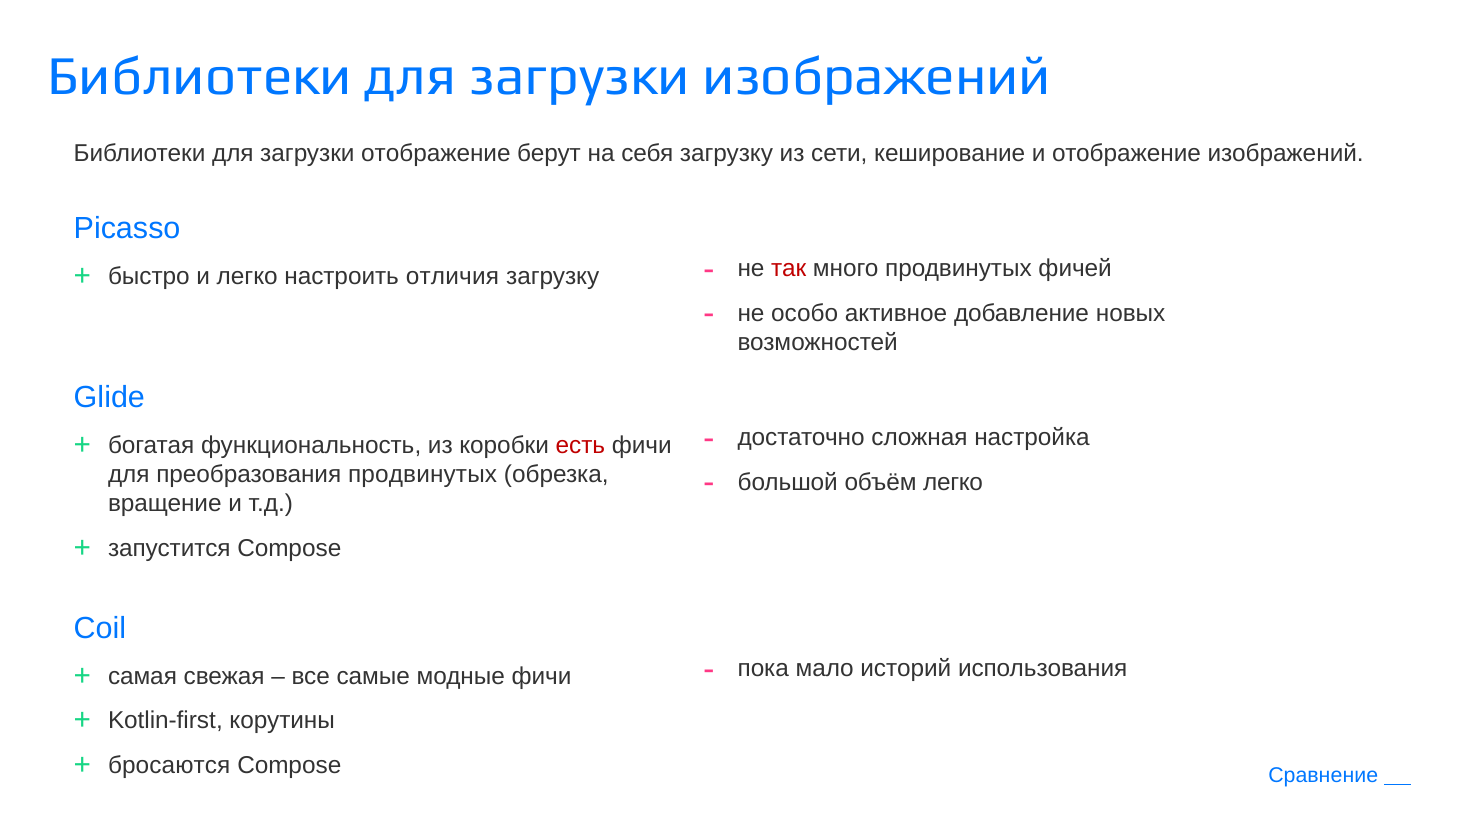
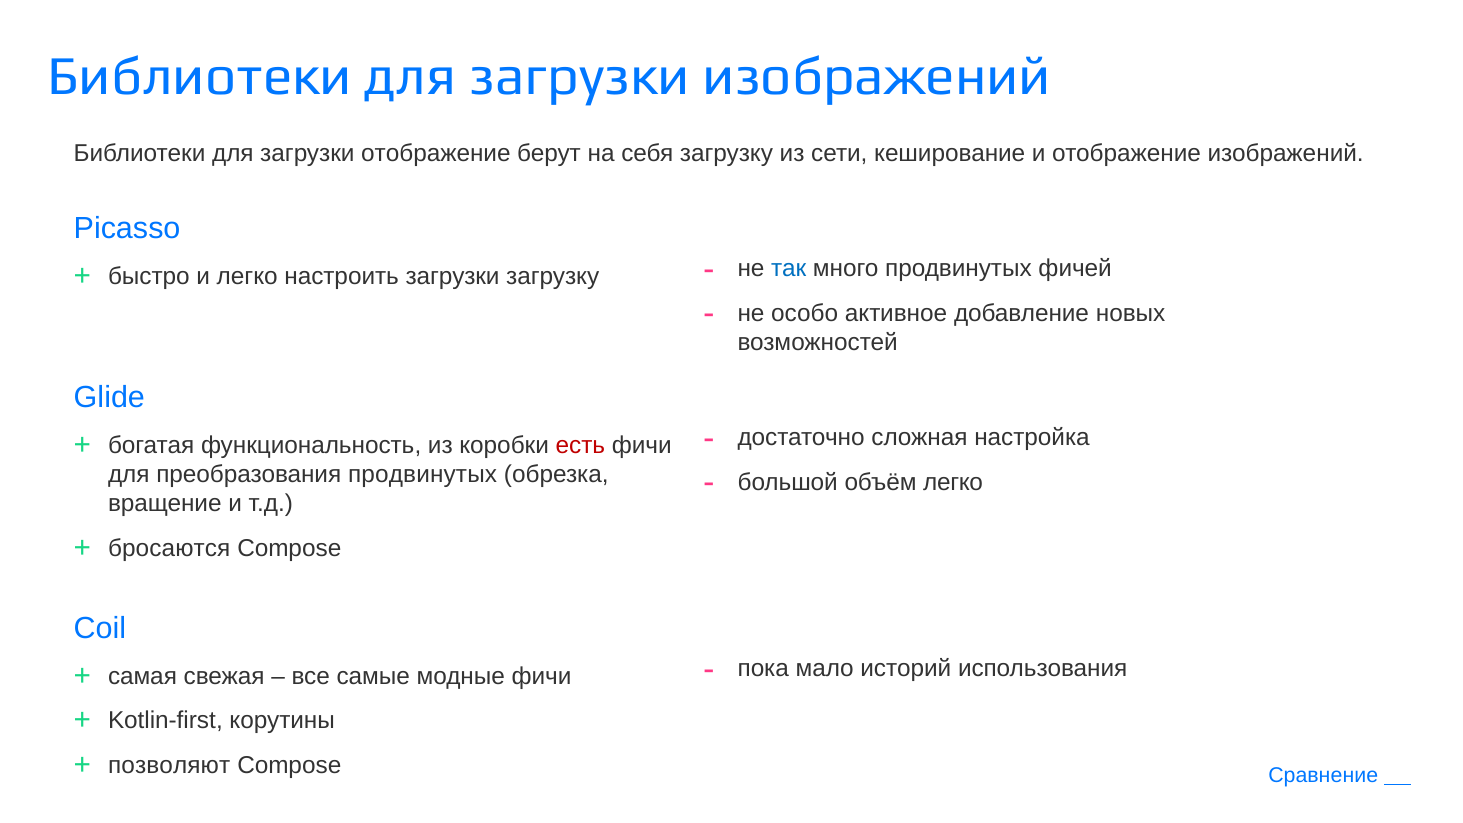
настроить отличия: отличия -> загрузки
так colour: red -> blue
запустится: запустится -> бросаются
бросаются: бросаются -> позволяют
